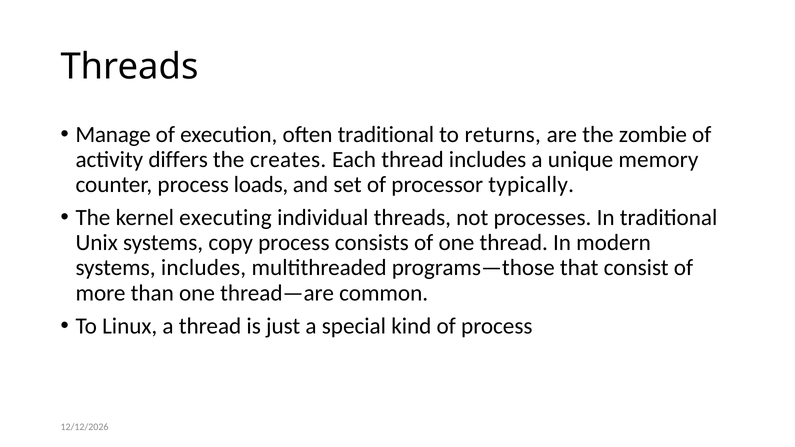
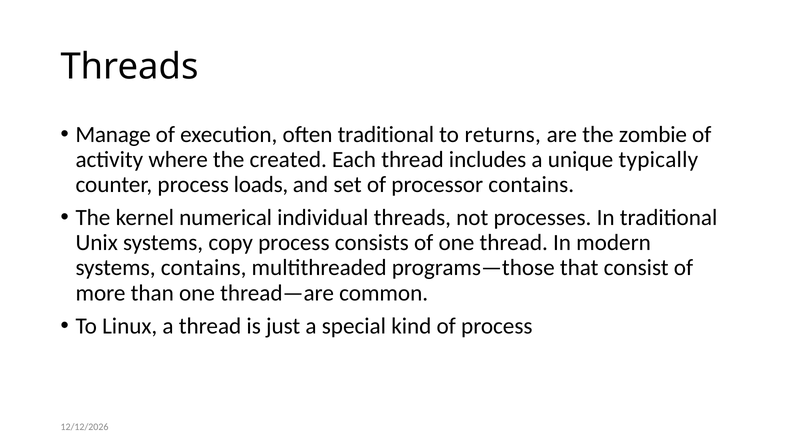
differs: differs -> where
creates: creates -> created
memory: memory -> typically
processor typically: typically -> contains
executing: executing -> numerical
systems includes: includes -> contains
